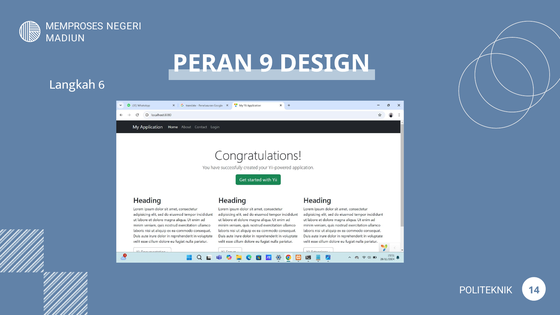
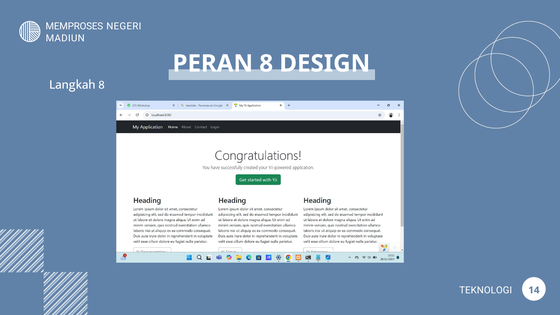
PERAN 9: 9 -> 8
Langkah 6: 6 -> 8
POLITEKNIK: POLITEKNIK -> TEKNOLOGI
